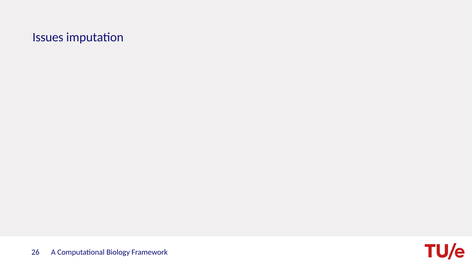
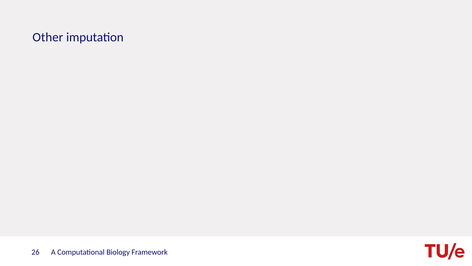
Issues: Issues -> Other
